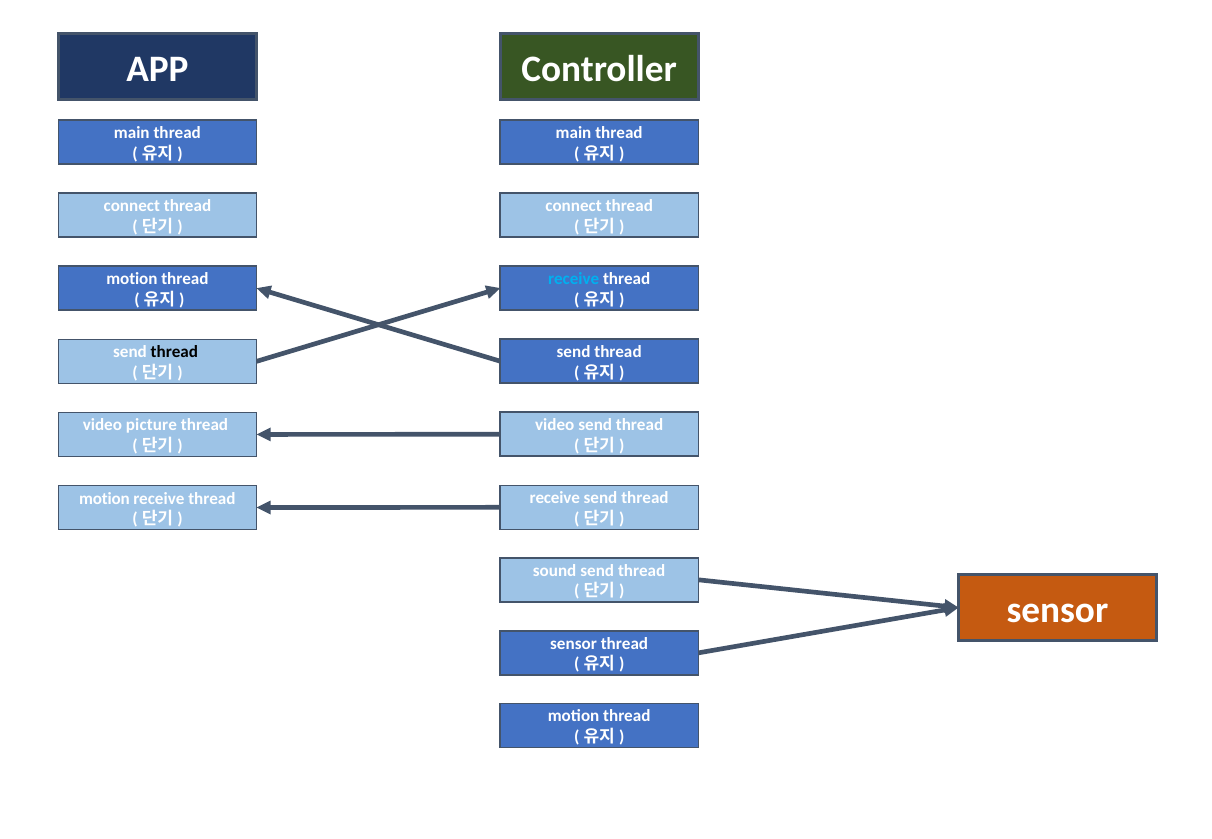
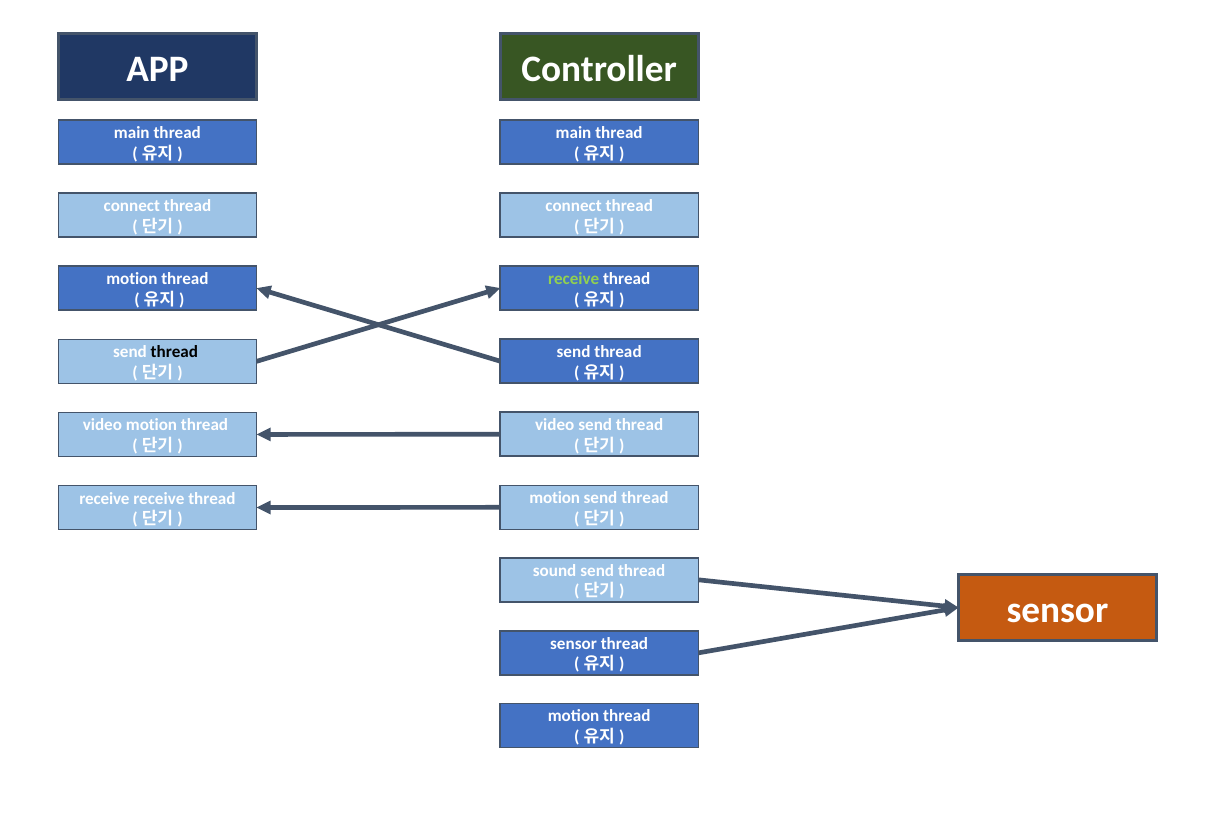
receive at (574, 279) colour: light blue -> light green
video picture: picture -> motion
receive at (555, 498): receive -> motion
motion at (104, 499): motion -> receive
